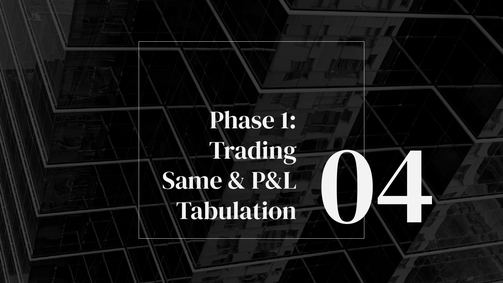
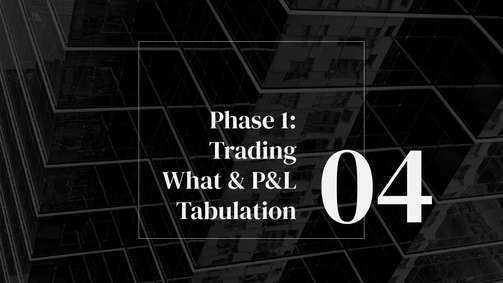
Same: Same -> What
